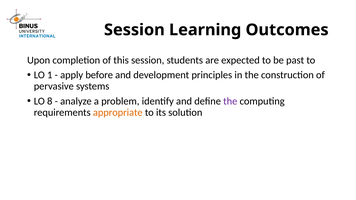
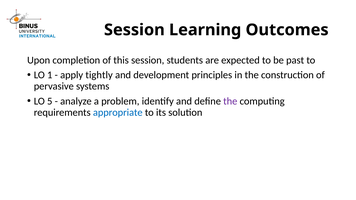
before: before -> tightly
8: 8 -> 5
appropriate colour: orange -> blue
